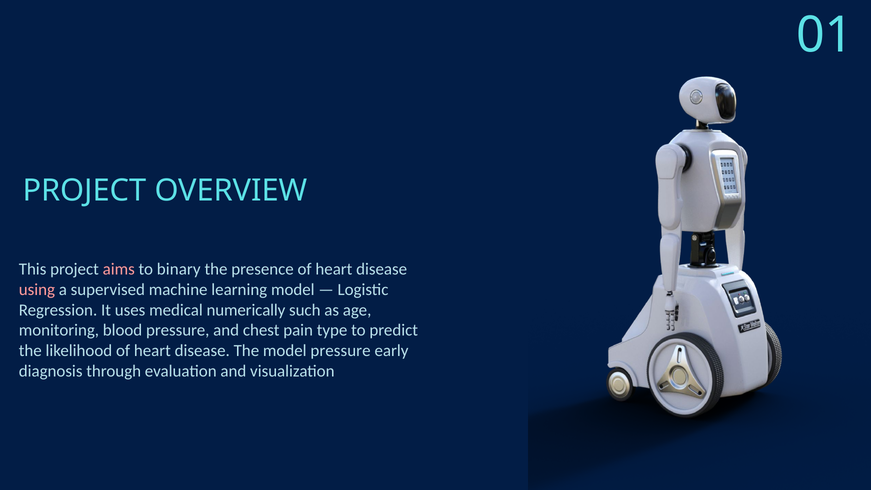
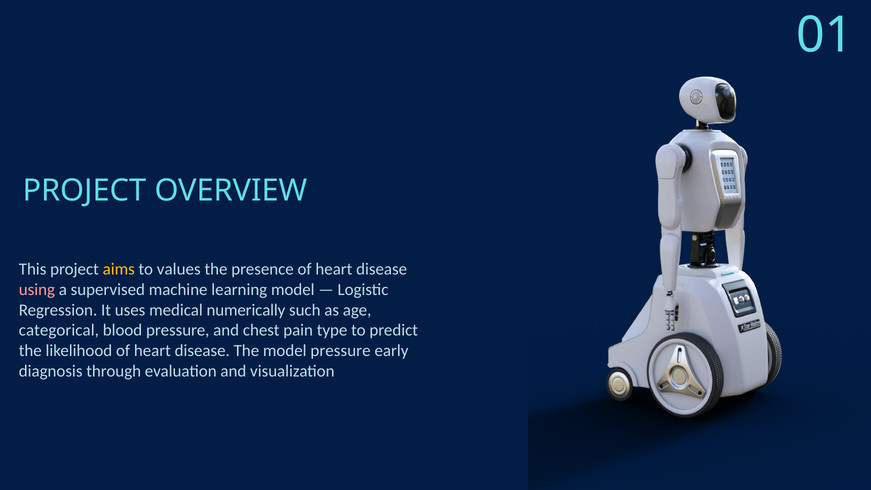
aims colour: pink -> yellow
binary: binary -> values
monitoring: monitoring -> categorical
